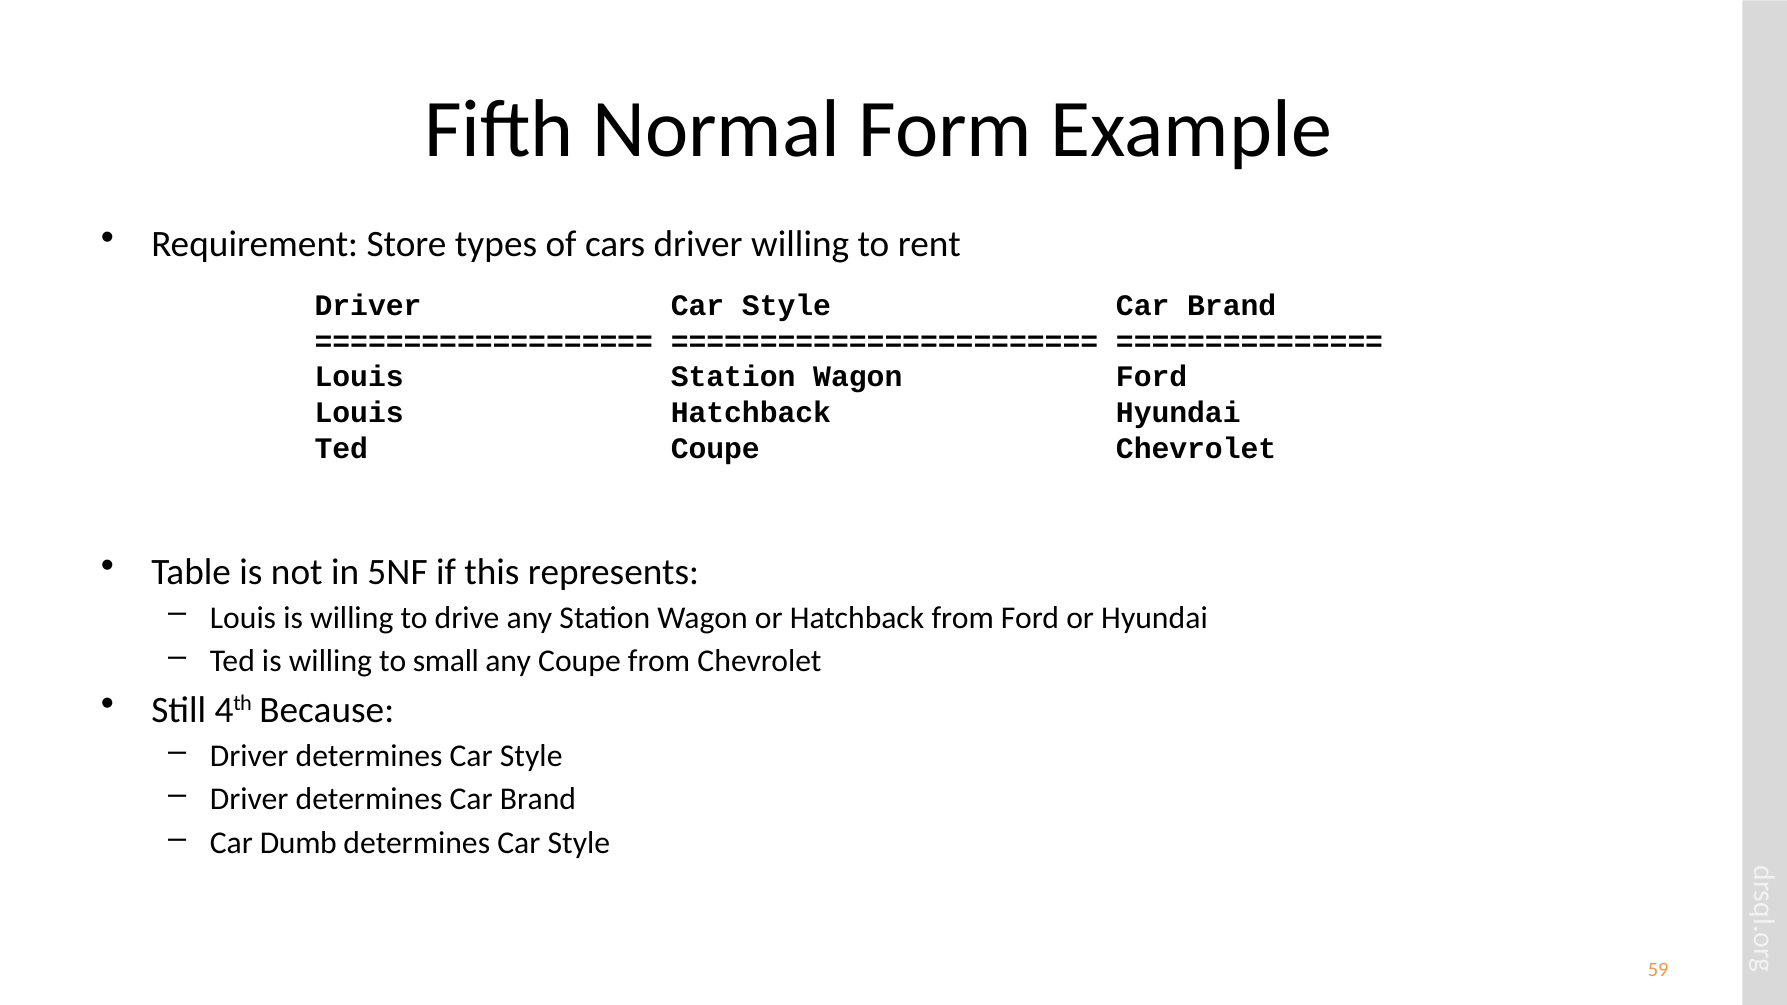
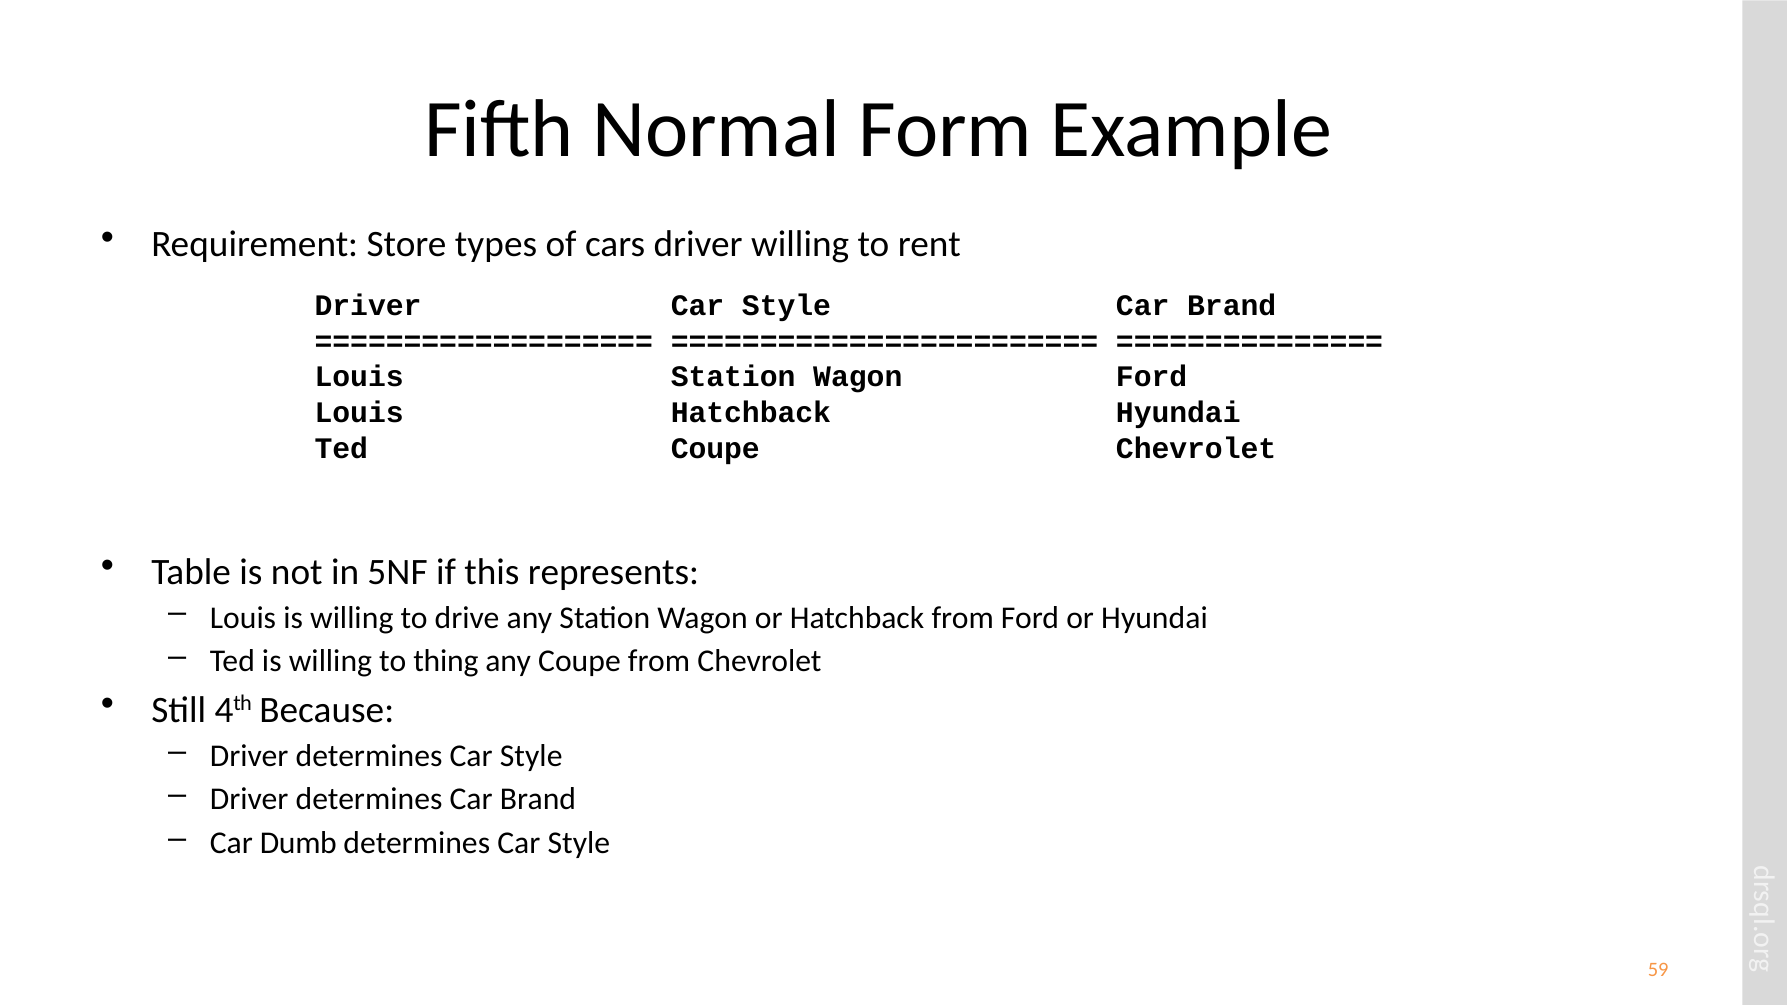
small: small -> thing
